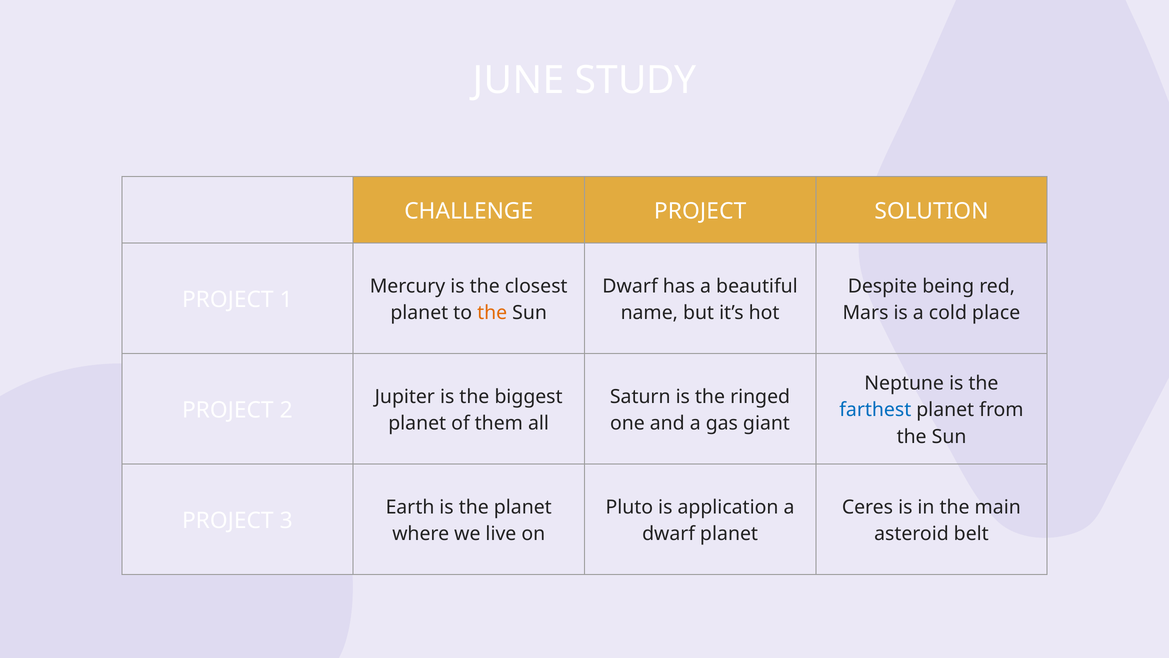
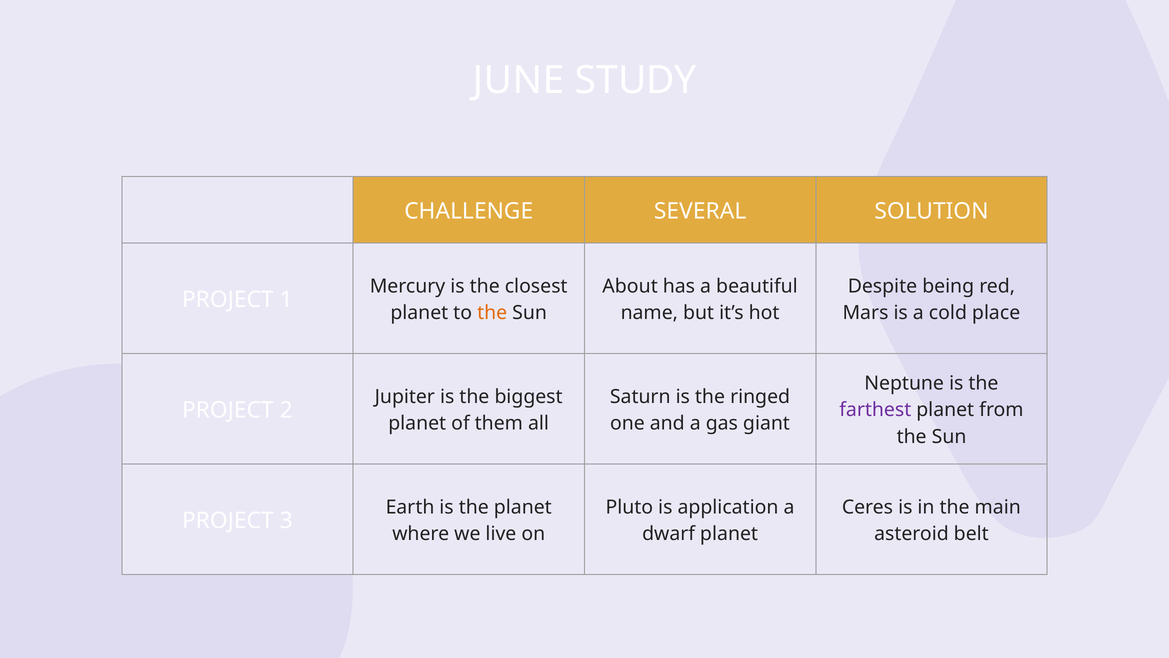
CHALLENGE PROJECT: PROJECT -> SEVERAL
Dwarf at (630, 286): Dwarf -> About
farthest colour: blue -> purple
